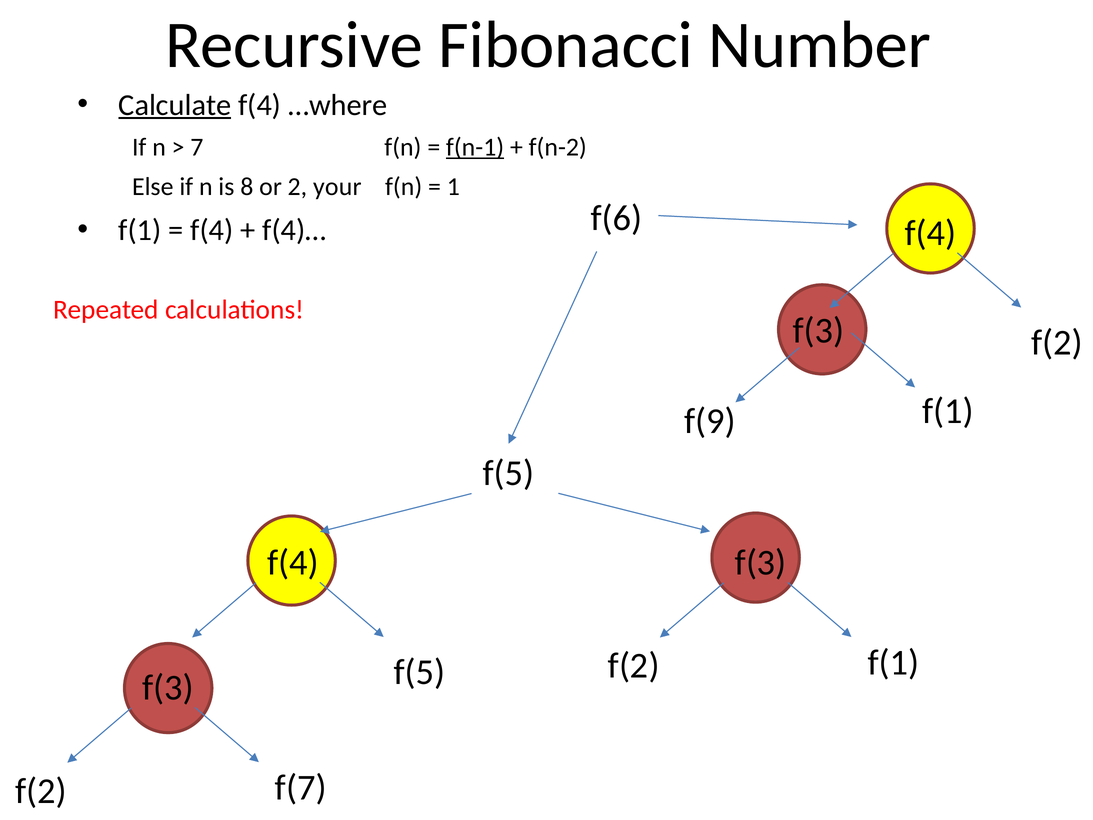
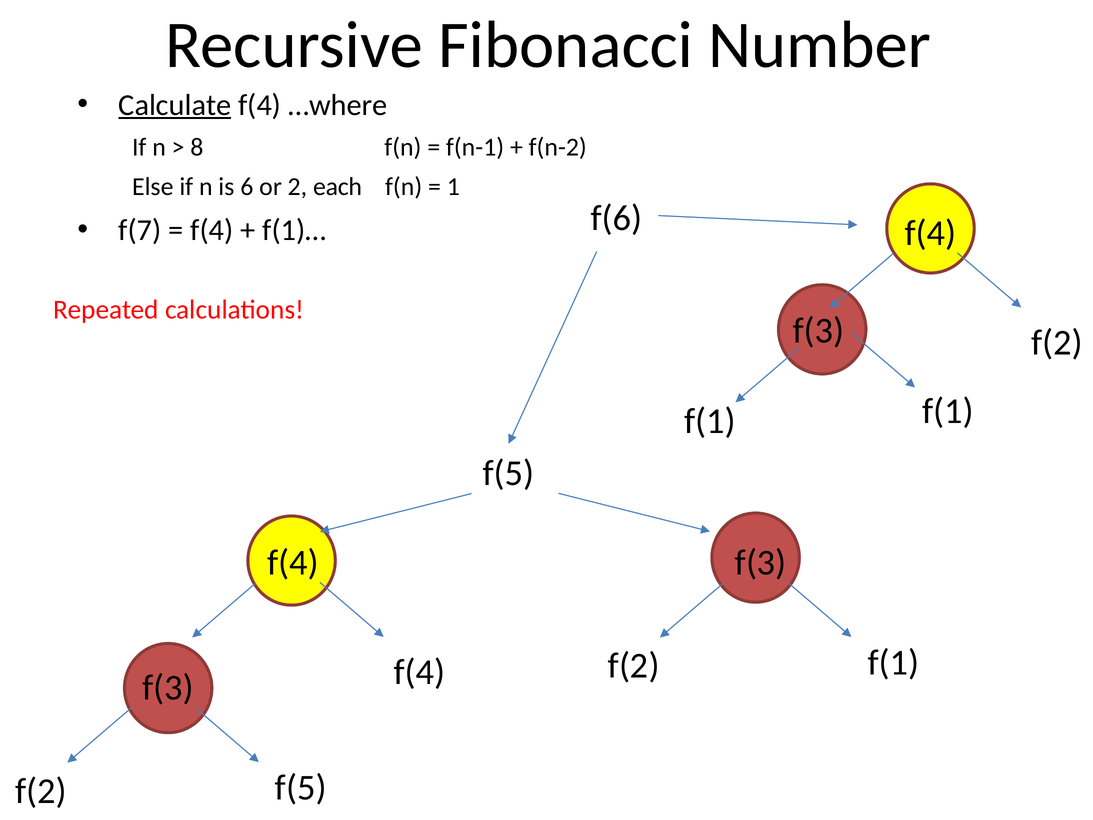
7: 7 -> 8
f(n-1 underline: present -> none
8: 8 -> 6
your: your -> each
f(1 at (140, 230): f(1 -> f(7
f(4)…: f(4)… -> f(1)…
f(9 at (710, 421): f(9 -> f(1
f(5 at (420, 672): f(5 -> f(4
f(7 at (301, 788): f(7 -> f(5
